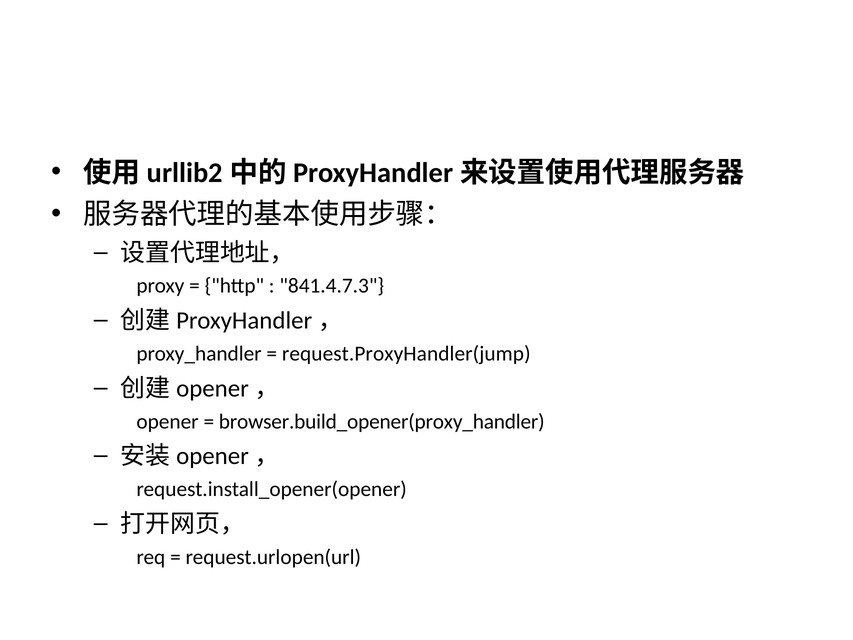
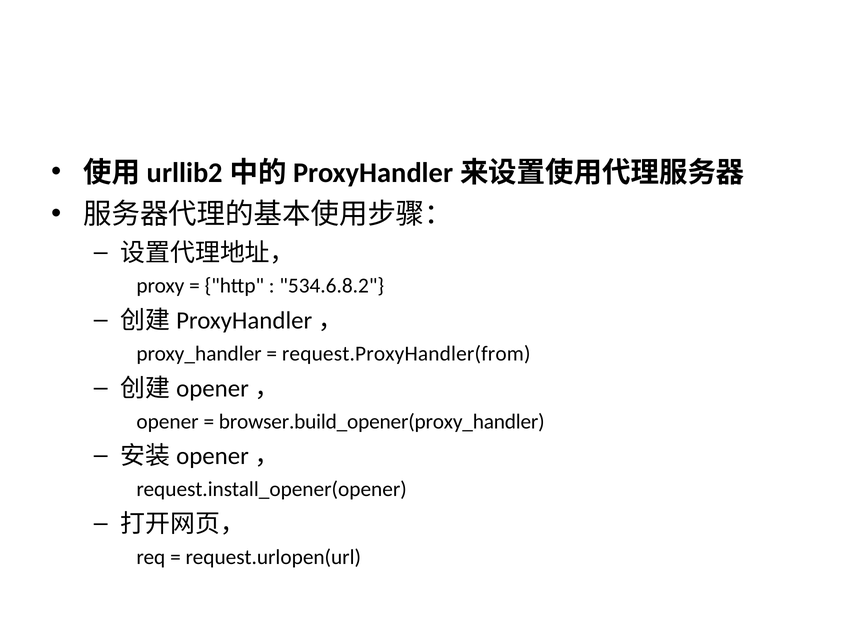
841.4.7.3: 841.4.7.3 -> 534.6.8.2
request.ProxyHandler(jump: request.ProxyHandler(jump -> request.ProxyHandler(from
